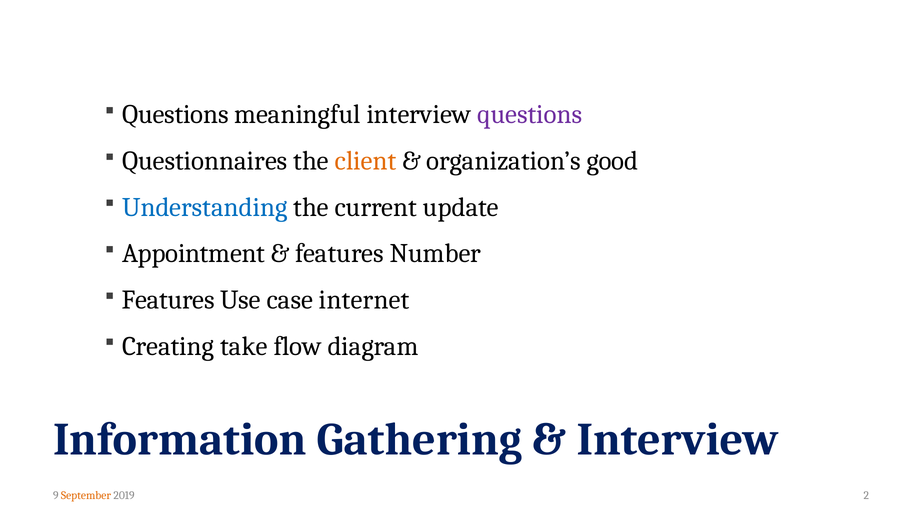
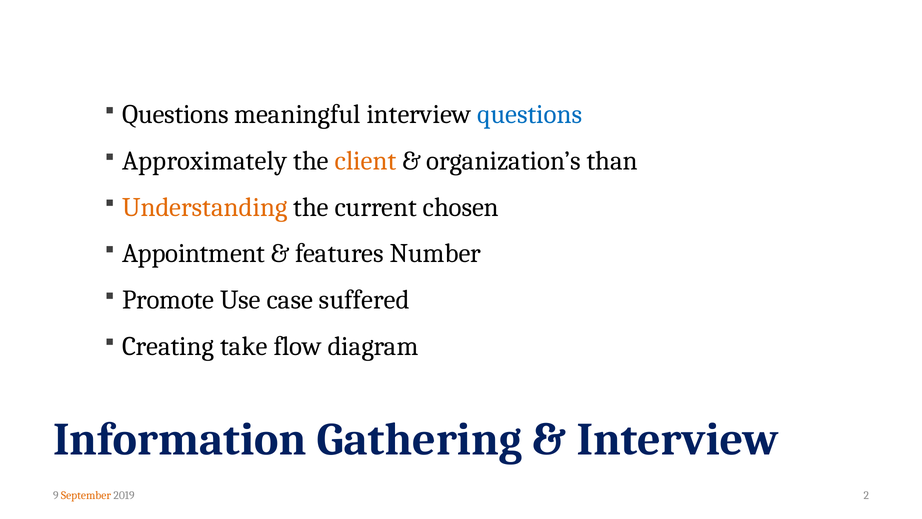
questions at (530, 115) colour: purple -> blue
Questionnaires: Questionnaires -> Approximately
good: good -> than
Understanding colour: blue -> orange
update: update -> chosen
Features at (168, 300): Features -> Promote
internet: internet -> suffered
